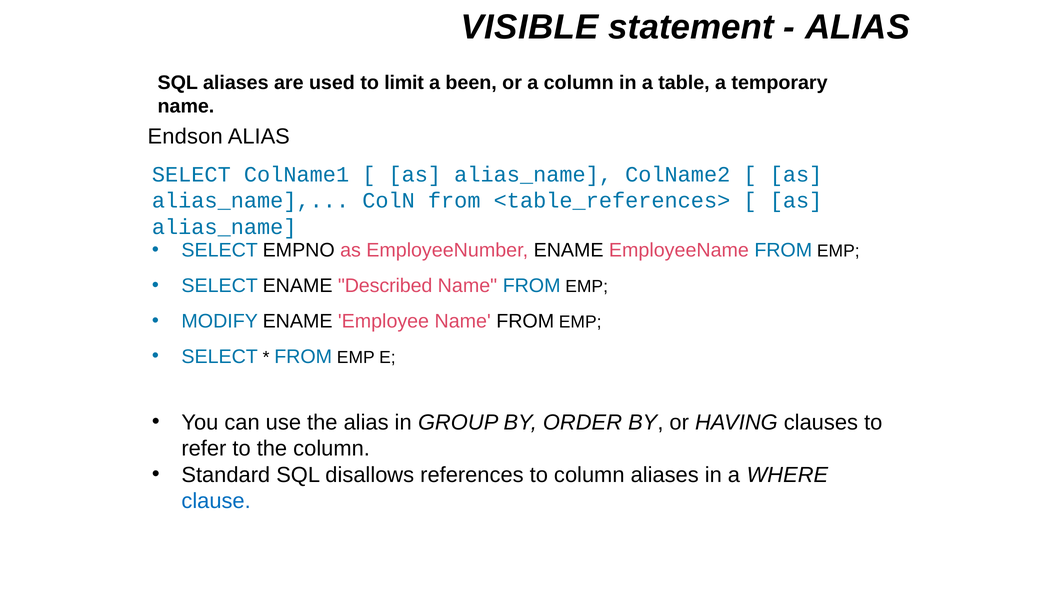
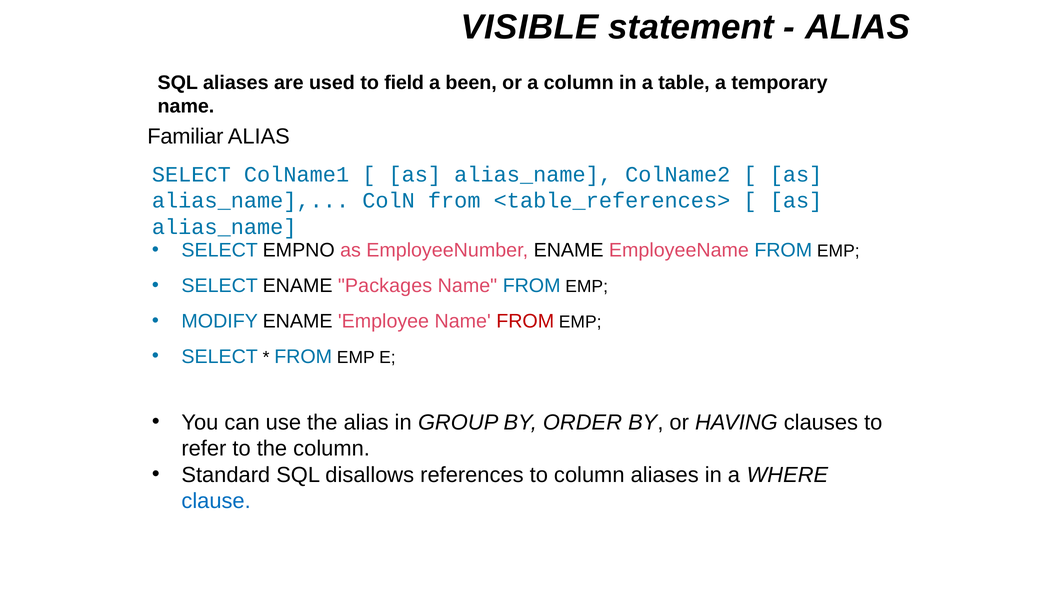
limit: limit -> field
Endson: Endson -> Familiar
Described: Described -> Packages
FROM at (525, 321) colour: black -> red
